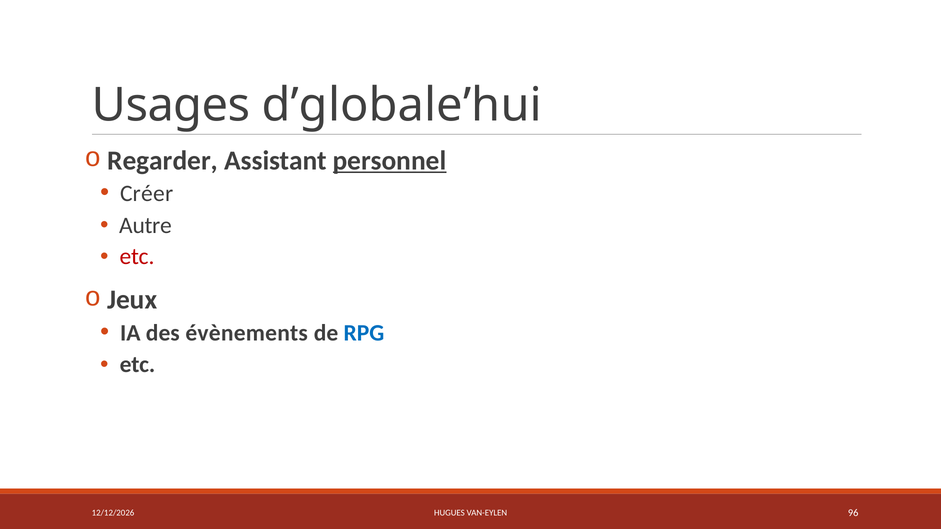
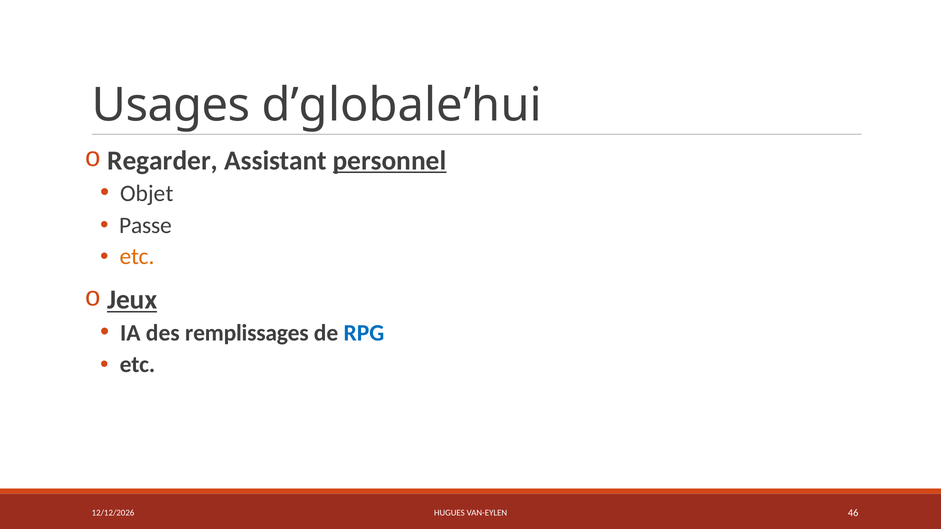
Créer: Créer -> Objet
Autre: Autre -> Passe
etc at (137, 257) colour: red -> orange
Jeux underline: none -> present
évènements: évènements -> remplissages
96: 96 -> 46
